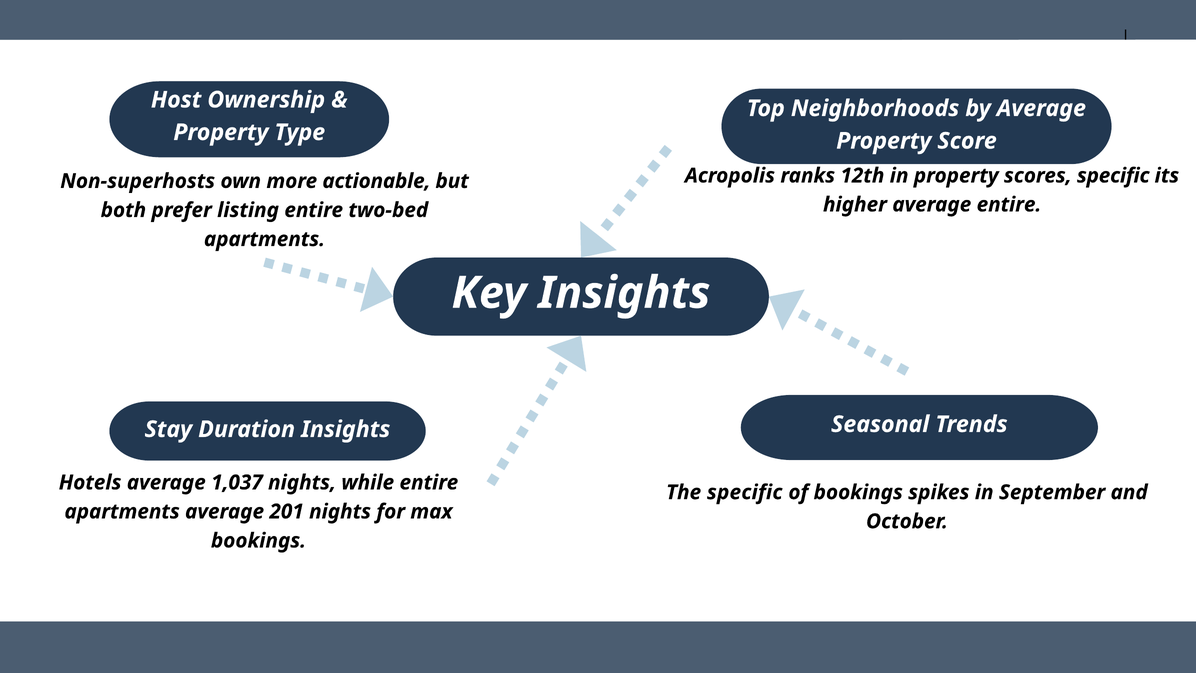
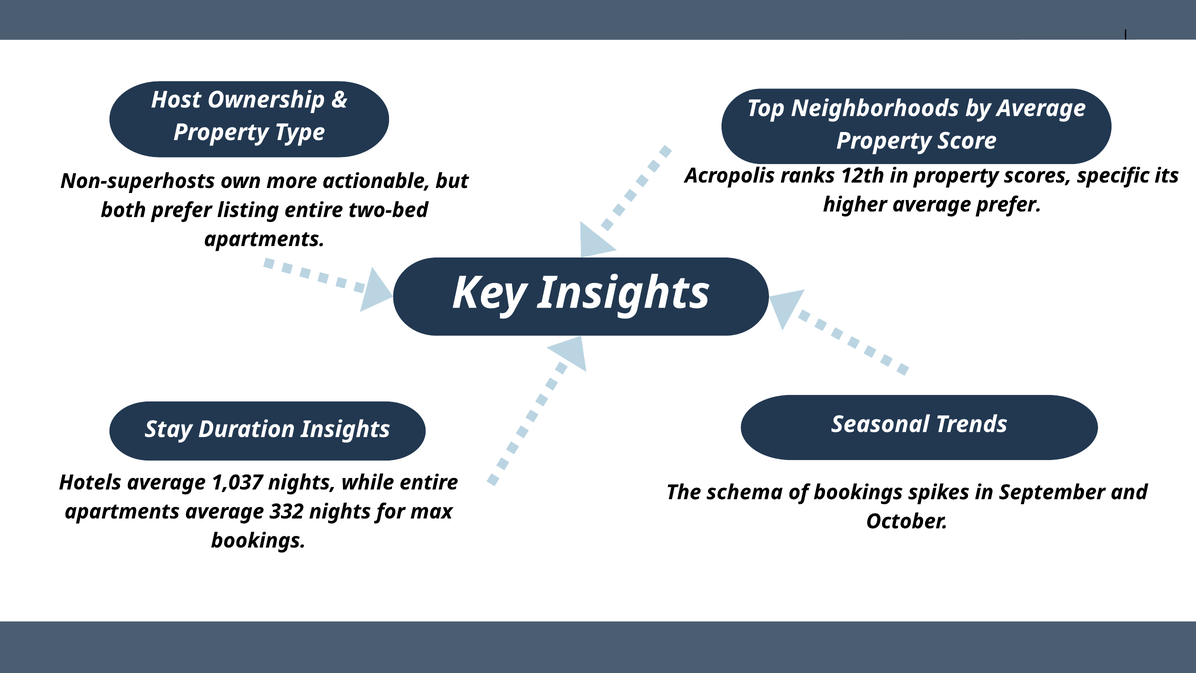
average entire: entire -> prefer
The specific: specific -> schema
201: 201 -> 332
